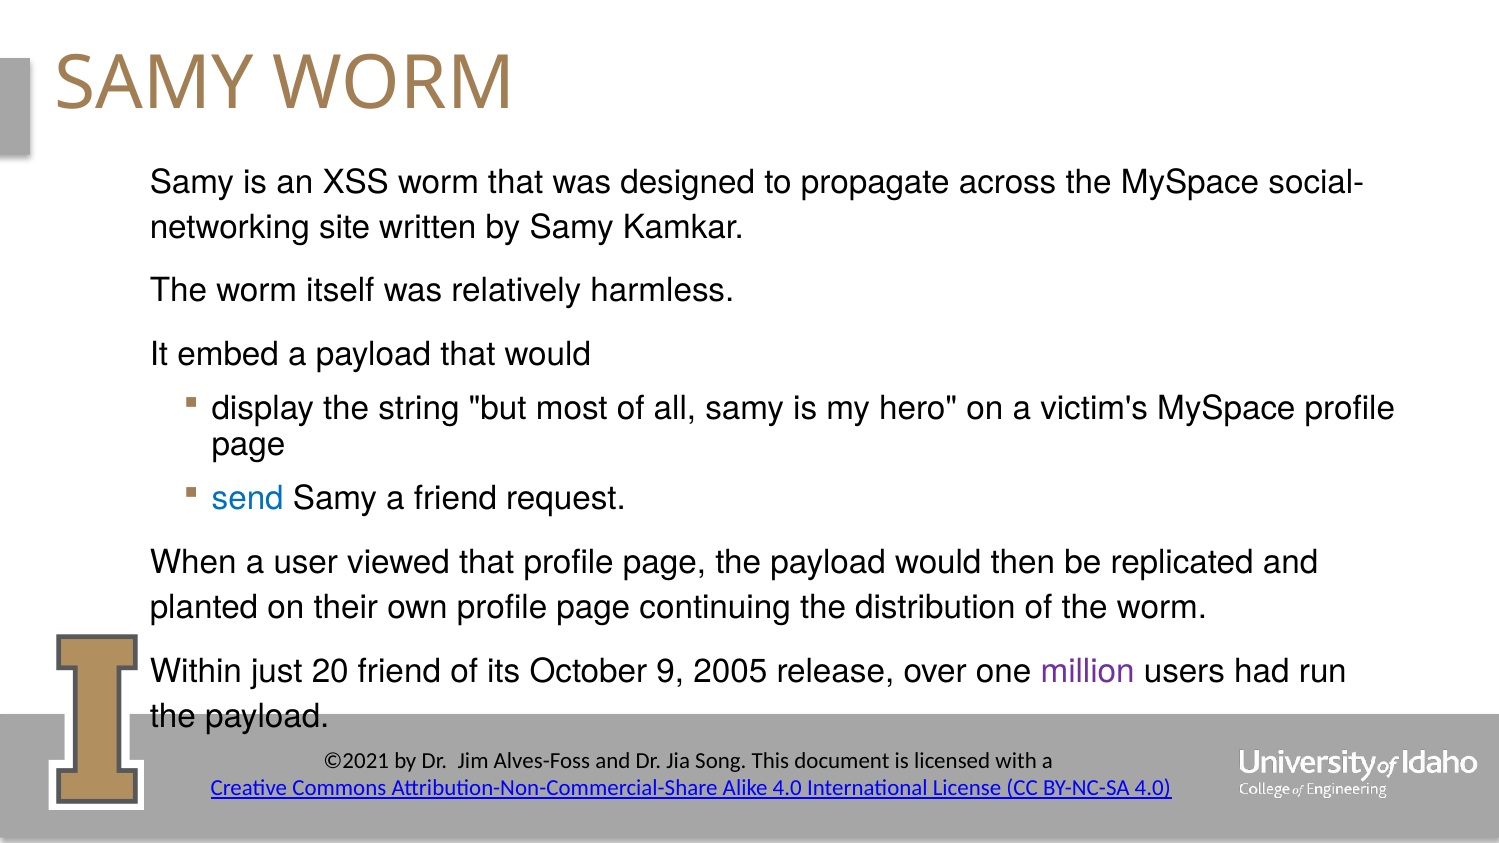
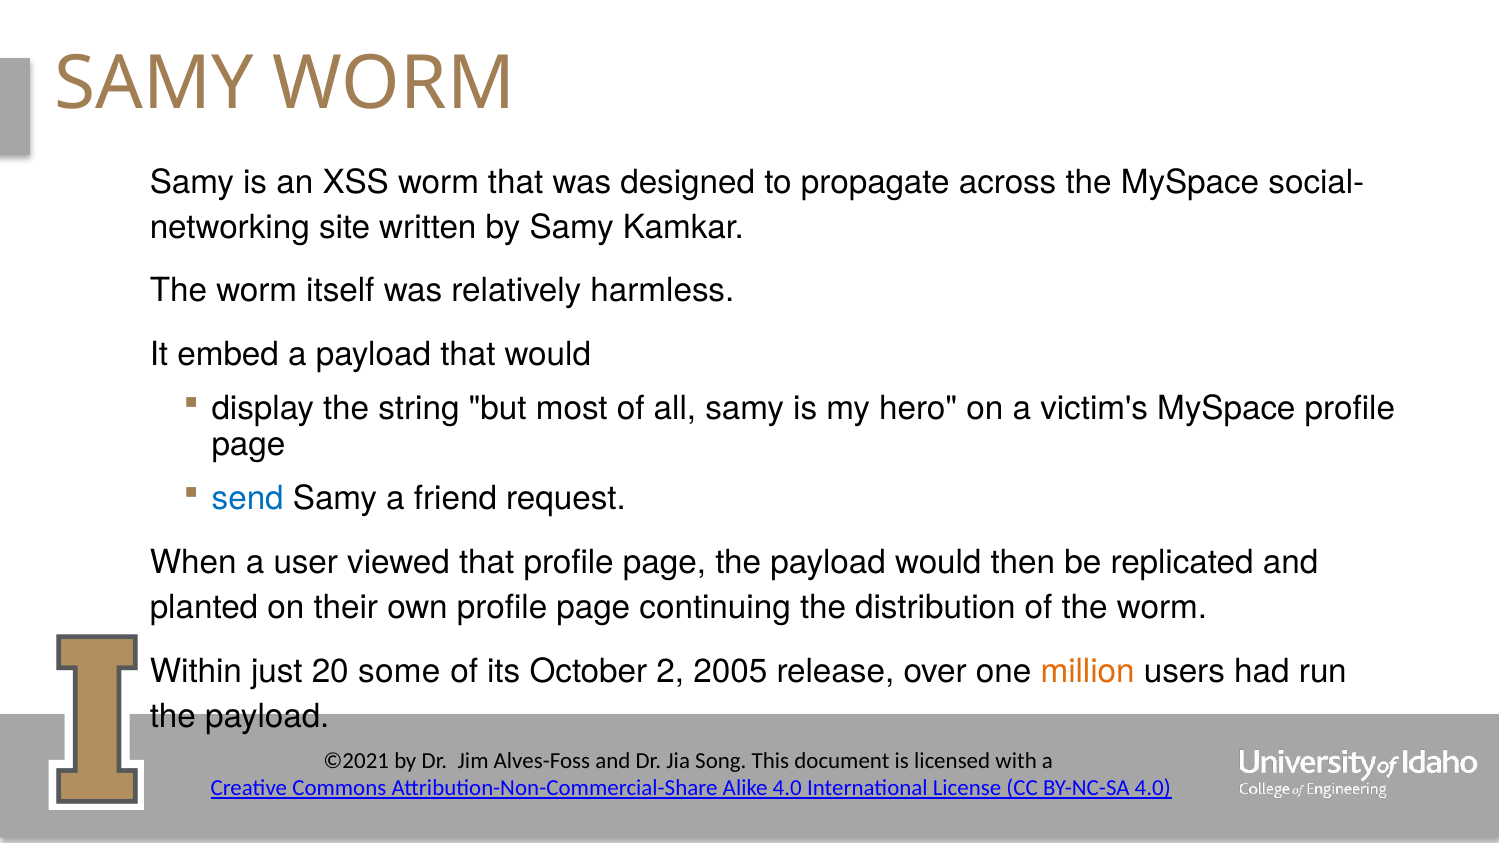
20 friend: friend -> some
9: 9 -> 2
million colour: purple -> orange
